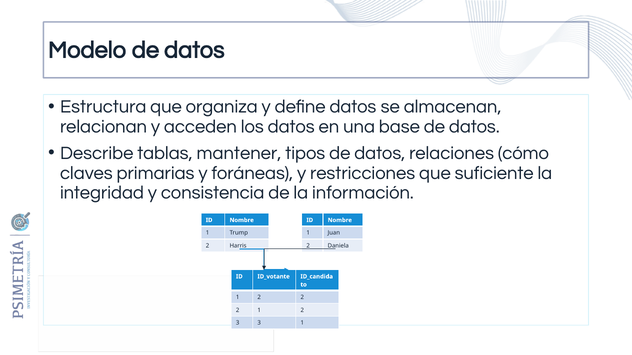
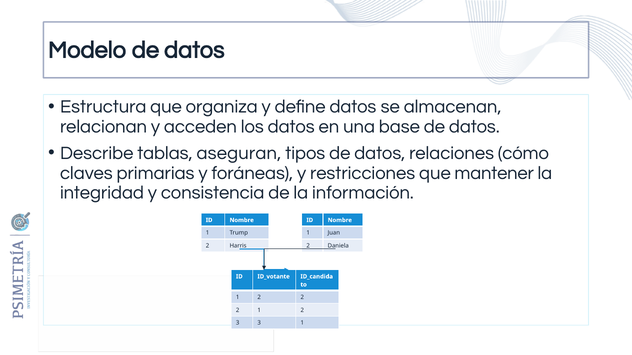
mantener: mantener -> aseguran
suficiente: suficiente -> mantener
